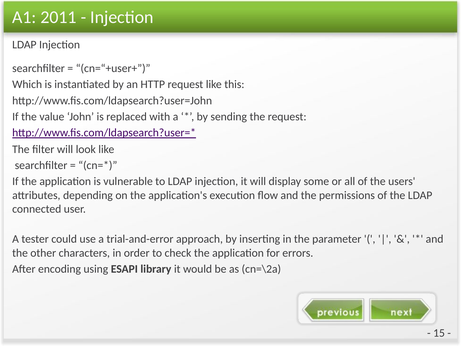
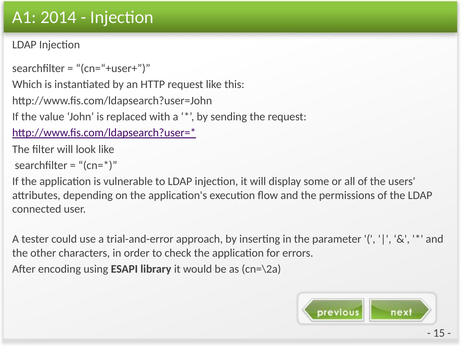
2011: 2011 -> 2014
